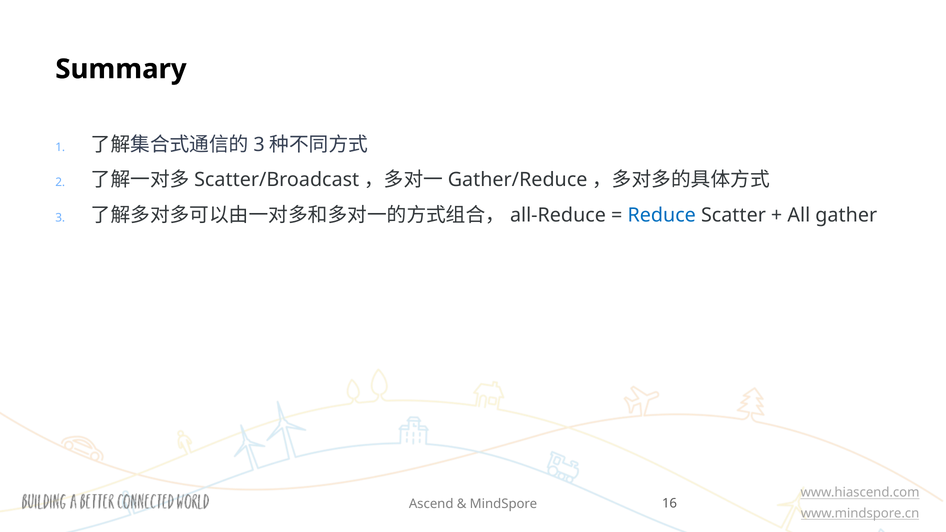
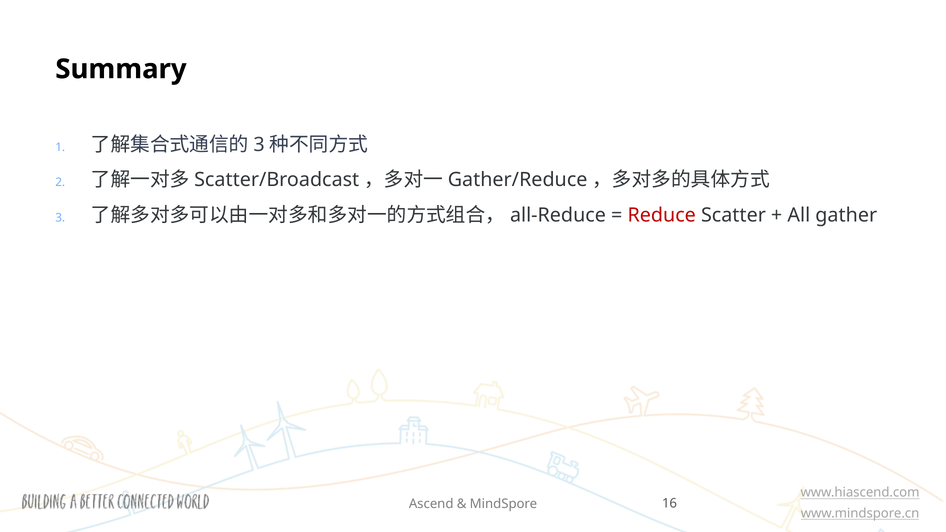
Reduce colour: blue -> red
